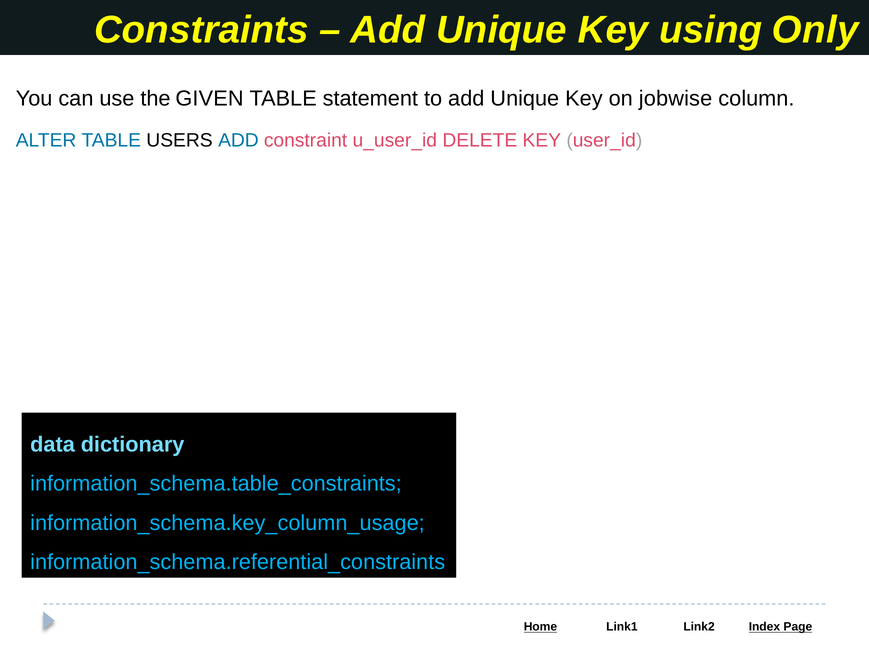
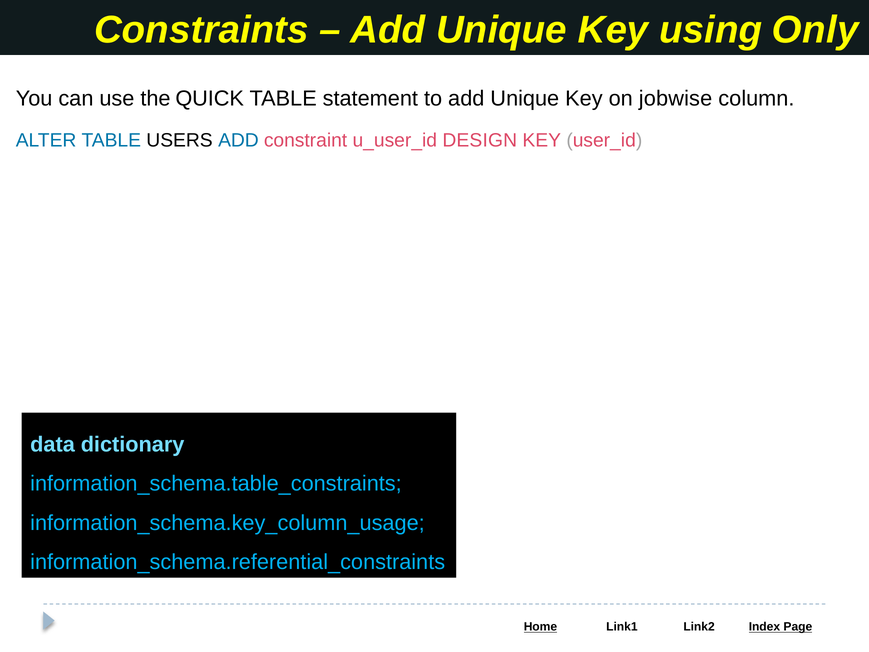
GIVEN: GIVEN -> QUICK
DELETE: DELETE -> DESIGN
